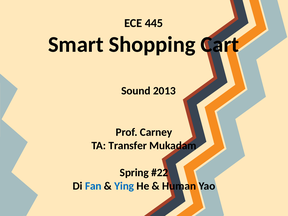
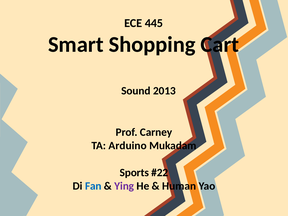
Transfer: Transfer -> Arduino
Spring: Spring -> Sports
Ying colour: blue -> purple
